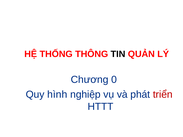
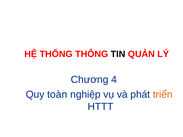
0: 0 -> 4
hình: hình -> toàn
triển colour: red -> orange
